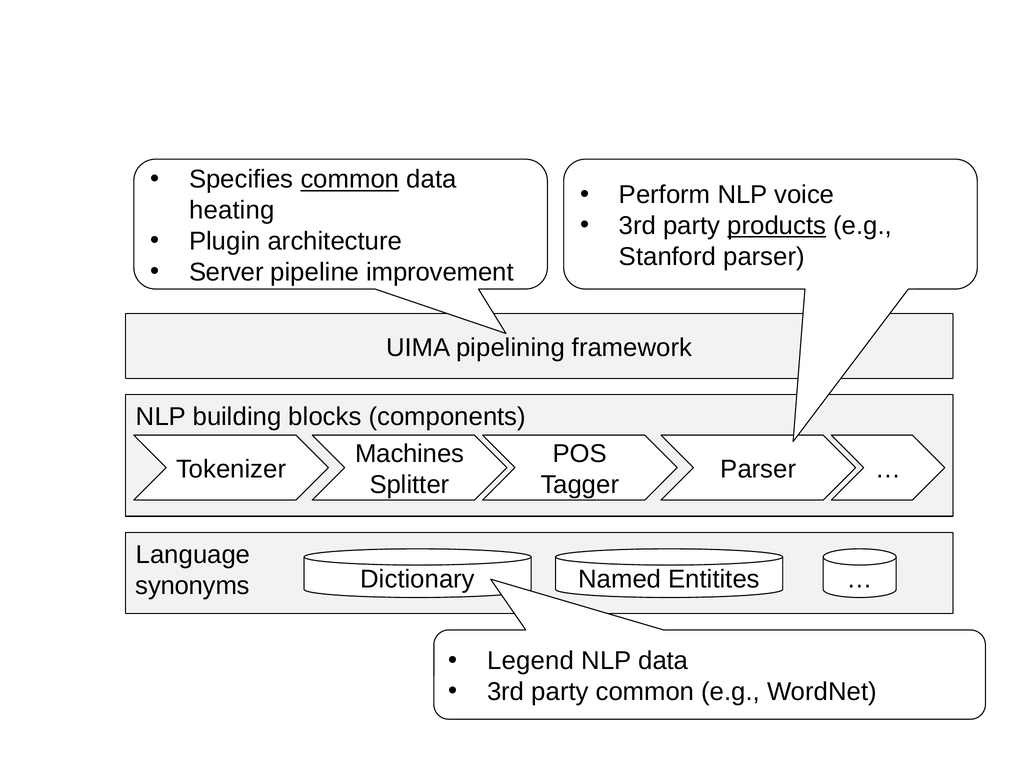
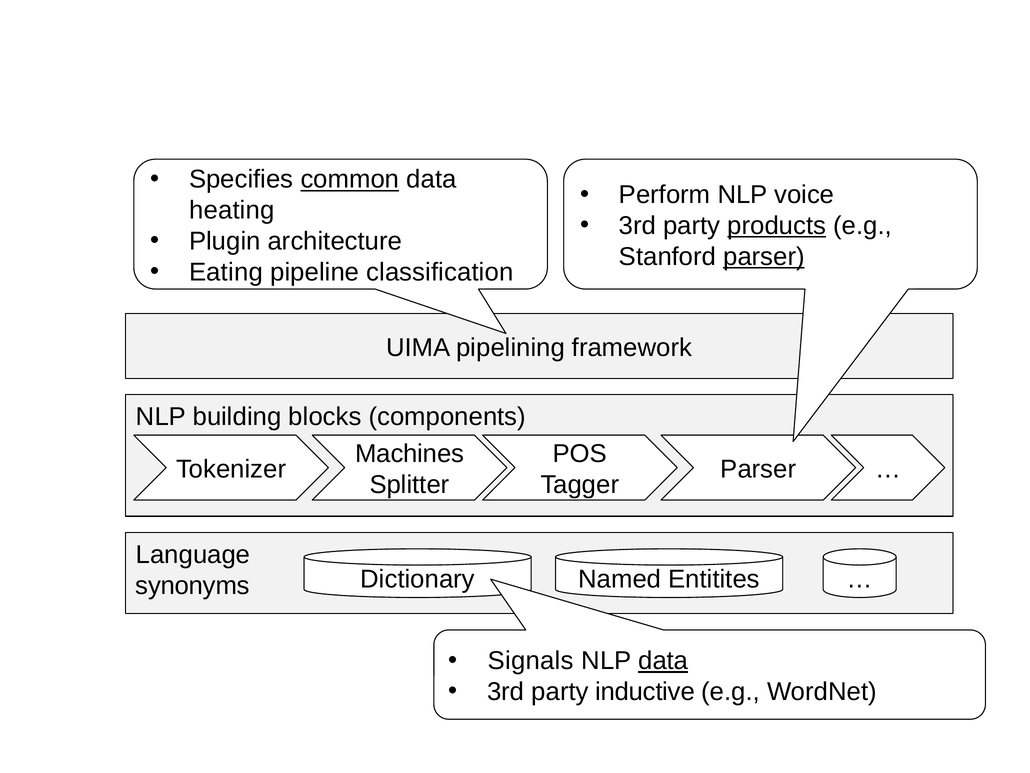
parser at (764, 257) underline: none -> present
Server: Server -> Eating
improvement: improvement -> classification
Legend: Legend -> Signals
data at (663, 660) underline: none -> present
party common: common -> inductive
